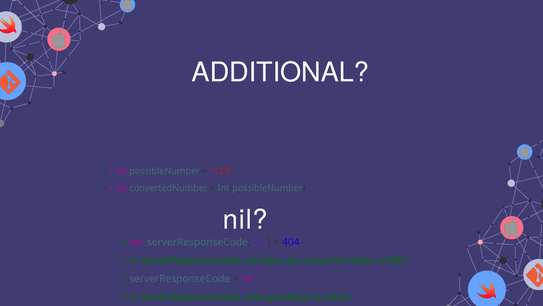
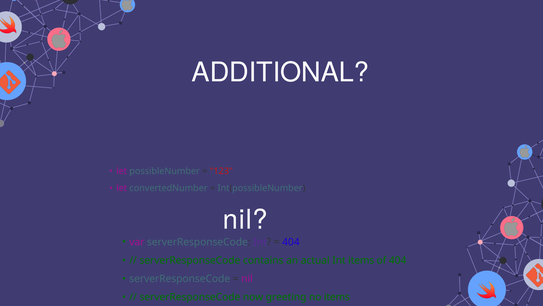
Int letter: letter -> items
no more: more -> items
